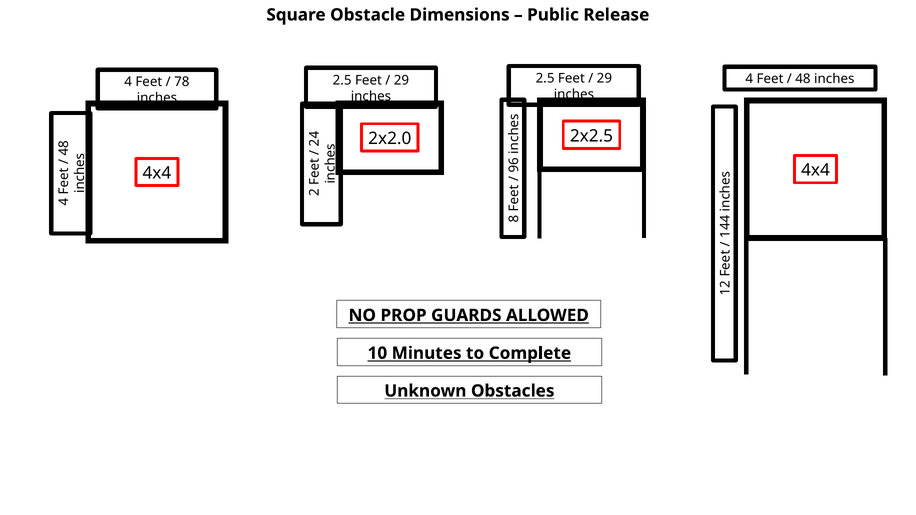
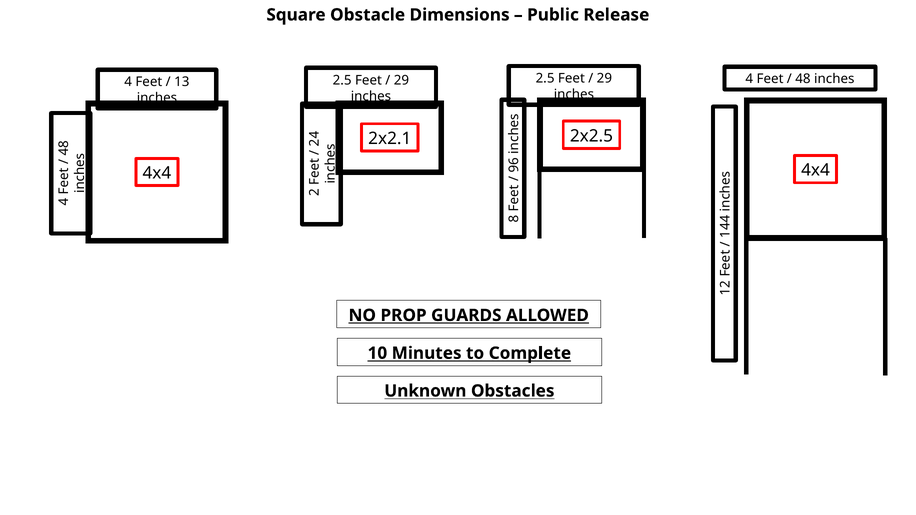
78: 78 -> 13
2x2.0: 2x2.0 -> 2x2.1
